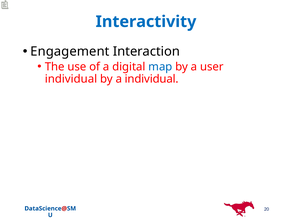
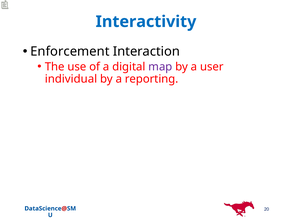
Engagement: Engagement -> Enforcement
map colour: blue -> purple
a individual: individual -> reporting
